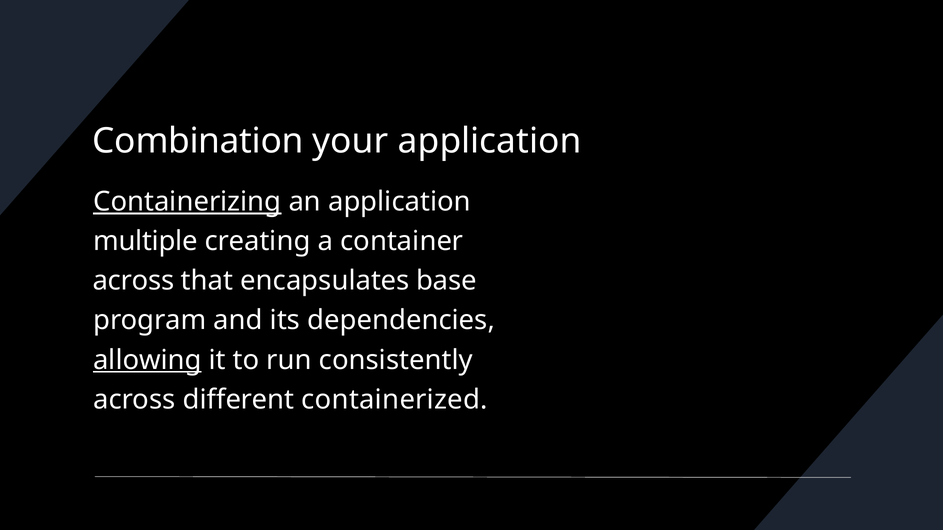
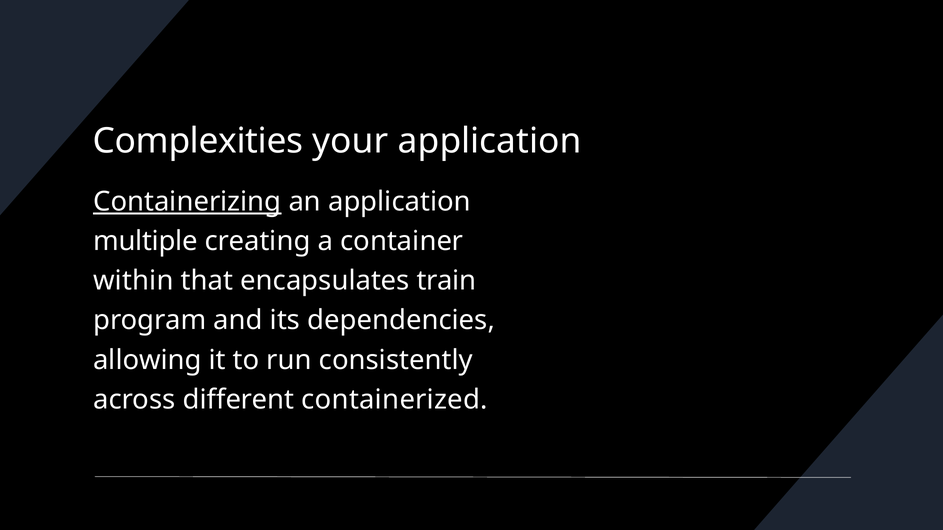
Combination: Combination -> Complexities
across at (134, 281): across -> within
base: base -> train
allowing underline: present -> none
